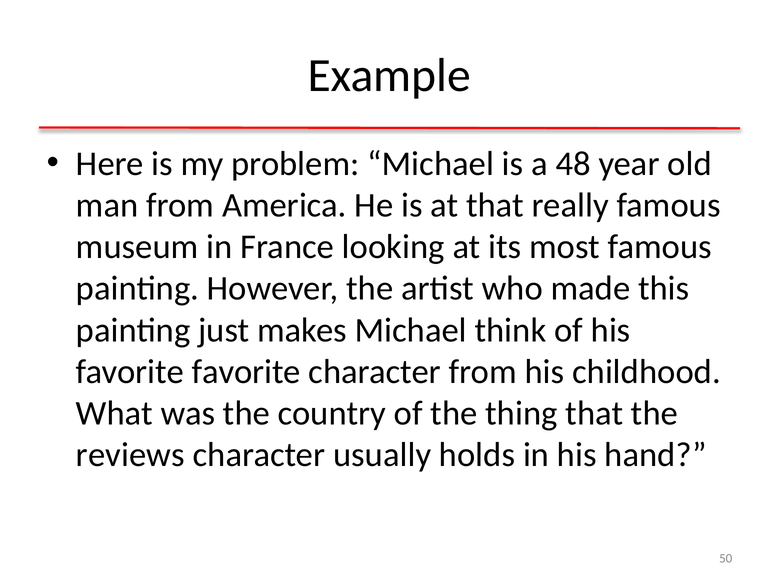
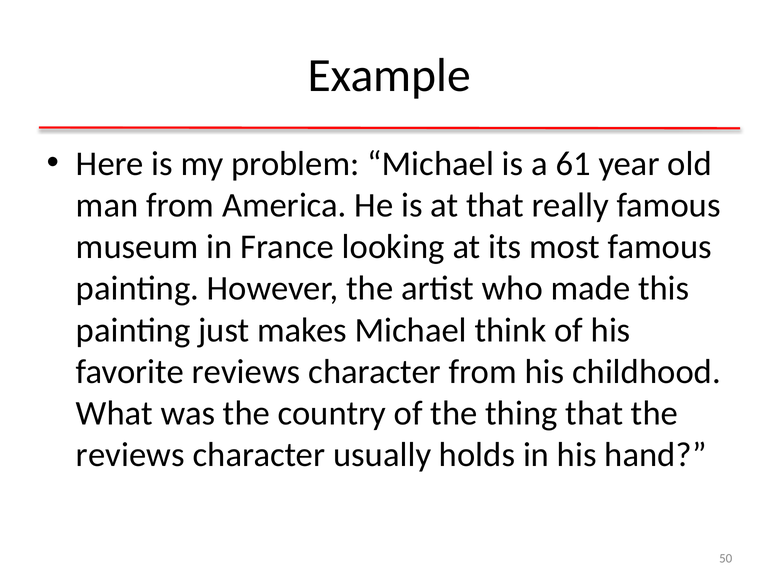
48: 48 -> 61
favorite favorite: favorite -> reviews
